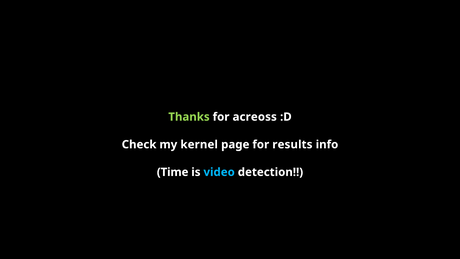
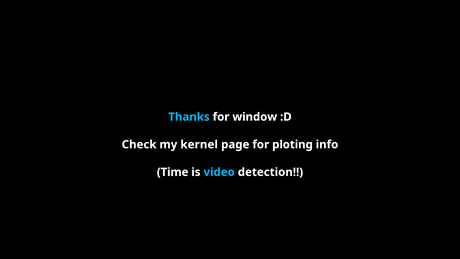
Thanks colour: light green -> light blue
acreoss: acreoss -> window
results: results -> ploting
